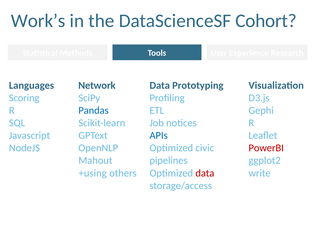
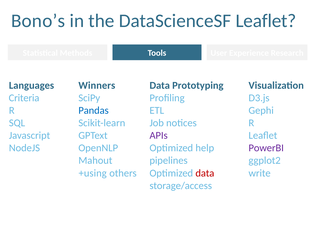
Work’s: Work’s -> Bono’s
DataScienceSF Cohort: Cohort -> Leaflet
Network: Network -> Winners
Scoring: Scoring -> Criteria
APIs colour: blue -> purple
civic: civic -> help
PowerBI colour: red -> purple
